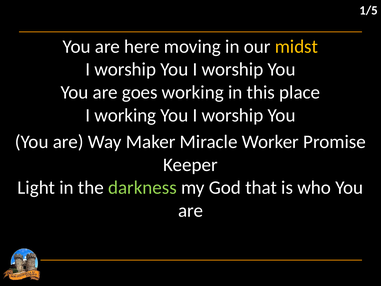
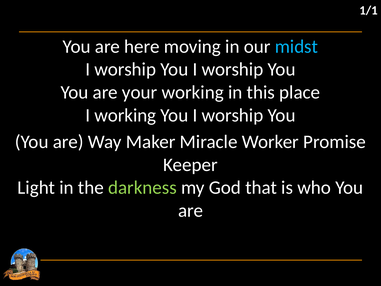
1/5: 1/5 -> 1/1
midst colour: yellow -> light blue
goes: goes -> your
